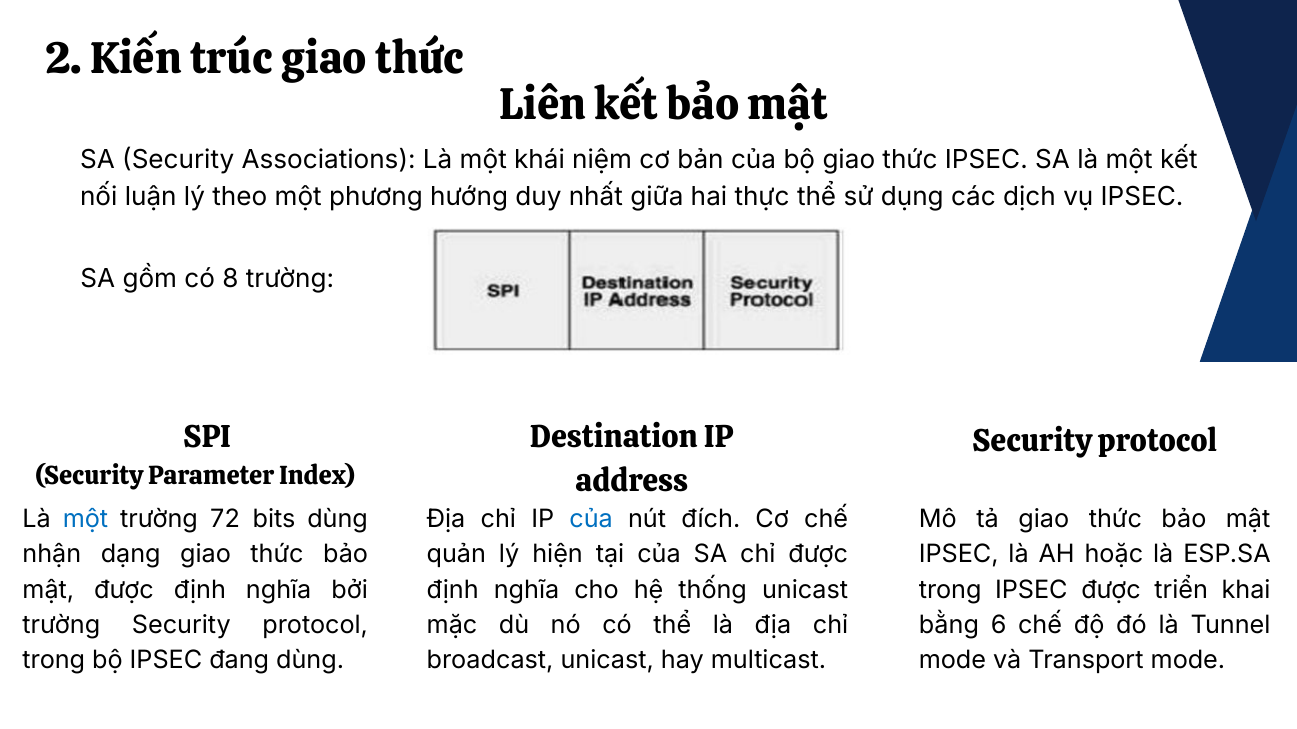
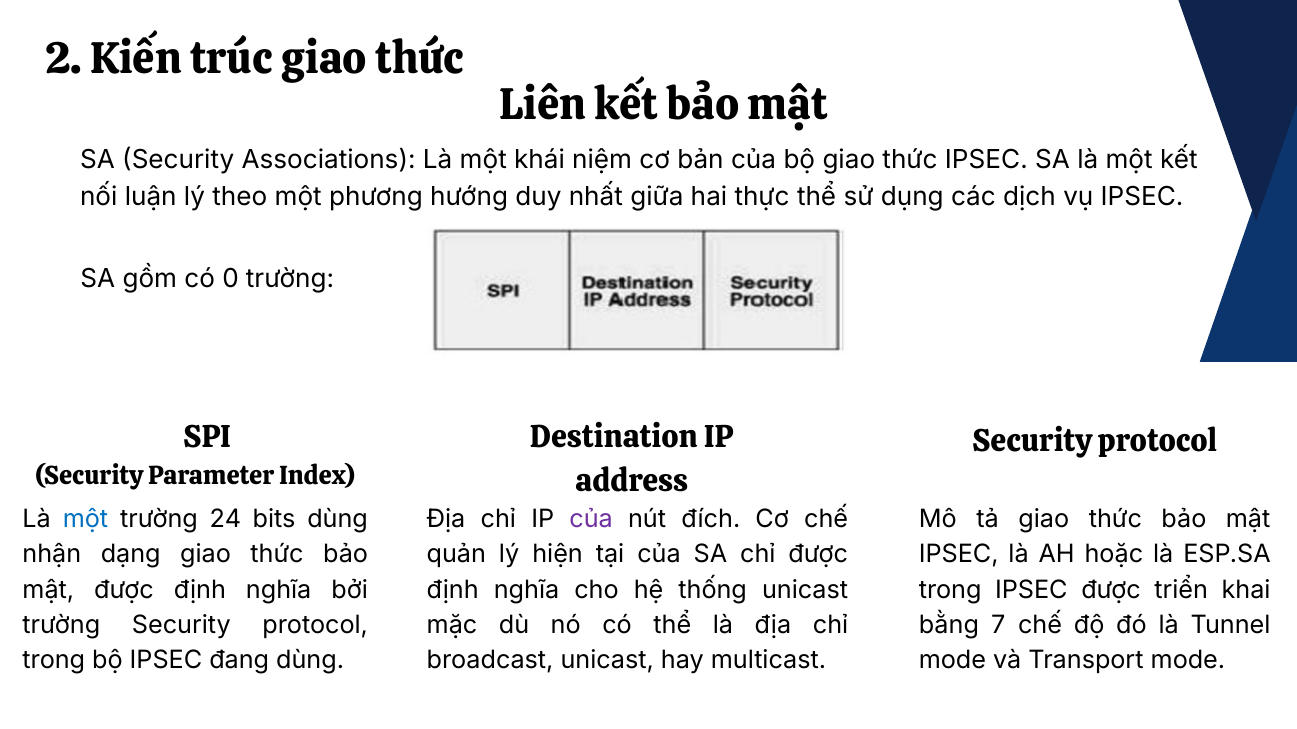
8: 8 -> 0
của at (591, 520) colour: blue -> purple
72: 72 -> 24
6: 6 -> 7
